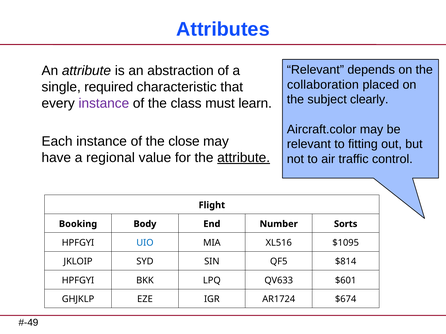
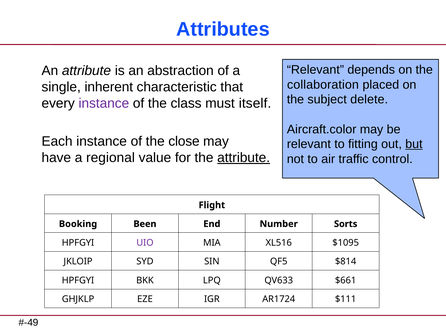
required: required -> inherent
clearly: clearly -> delete
learn: learn -> itself
but underline: none -> present
Body: Body -> Been
UIO colour: blue -> purple
$601: $601 -> $661
$674: $674 -> $111
